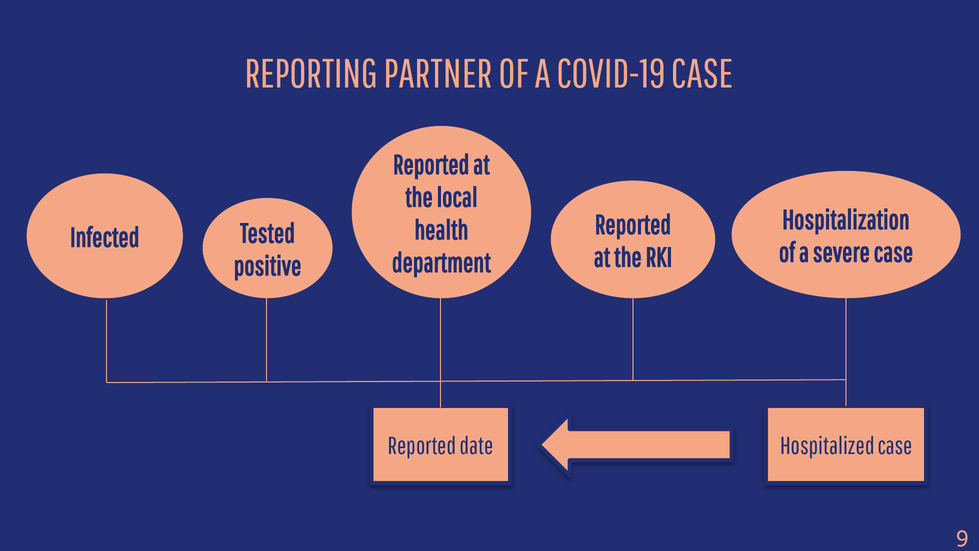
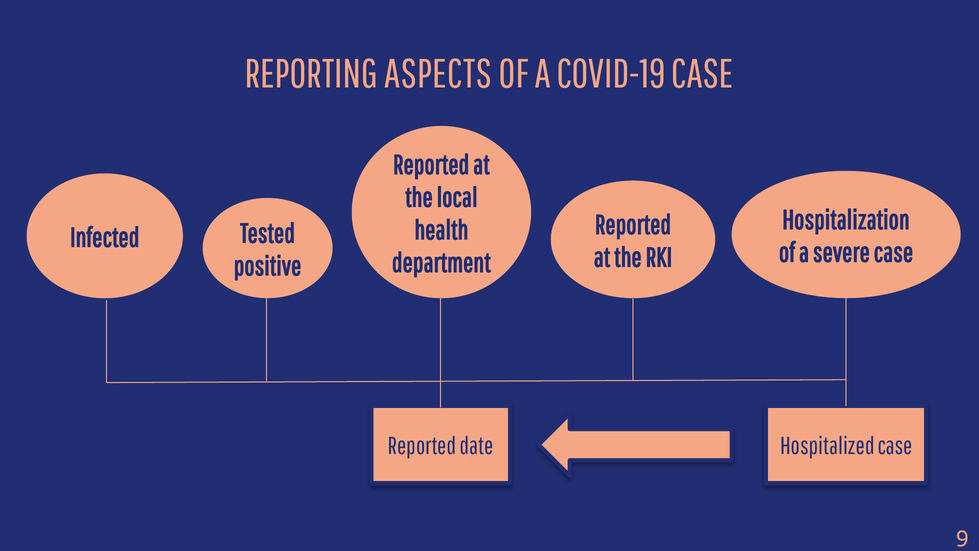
PARTNER: PARTNER -> ASPECTS
